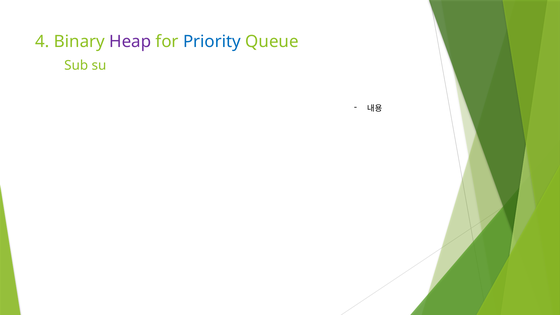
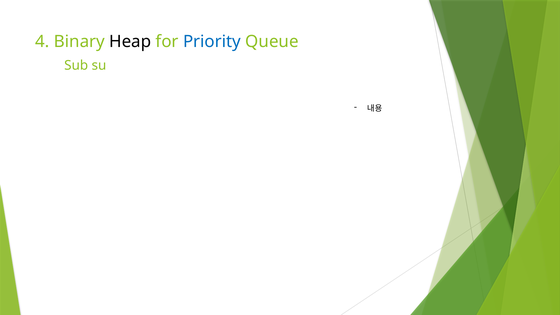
Heap colour: purple -> black
